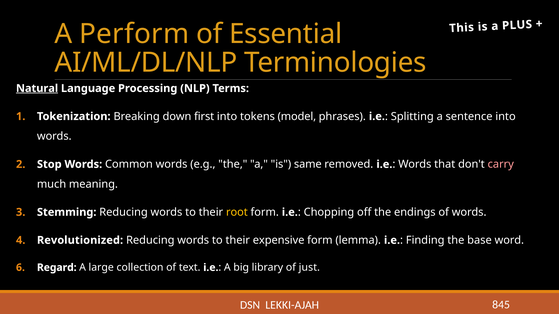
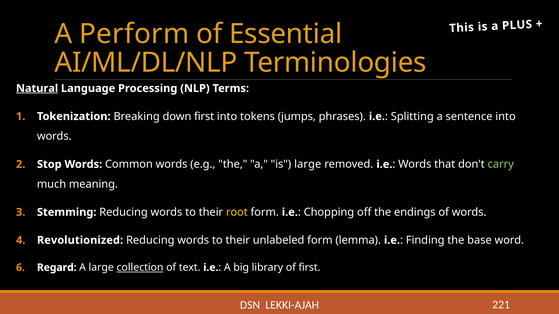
model: model -> jumps
is same: same -> large
carry colour: pink -> light green
expensive: expensive -> unlabeled
collection underline: none -> present
of just: just -> first
845: 845 -> 221
